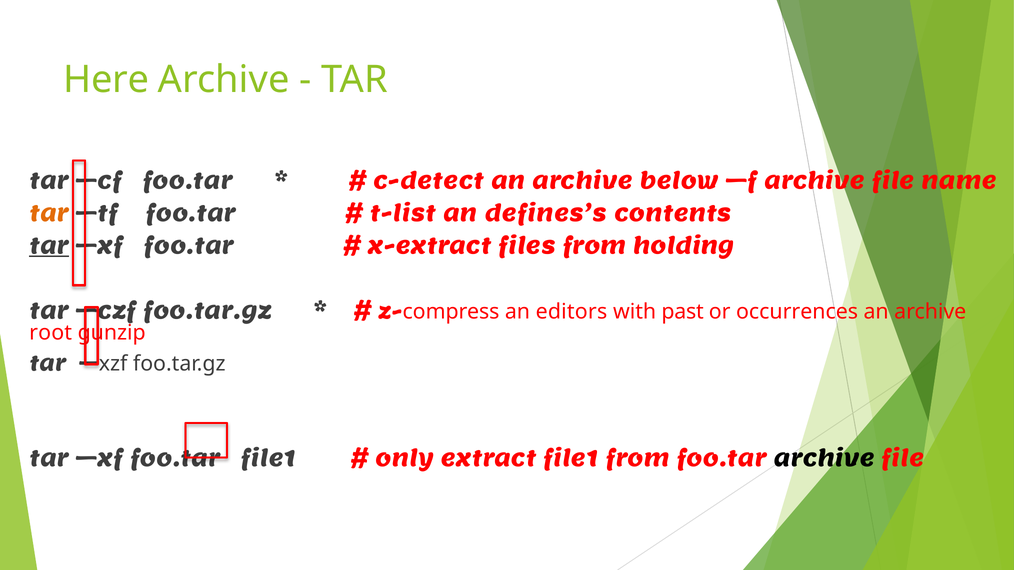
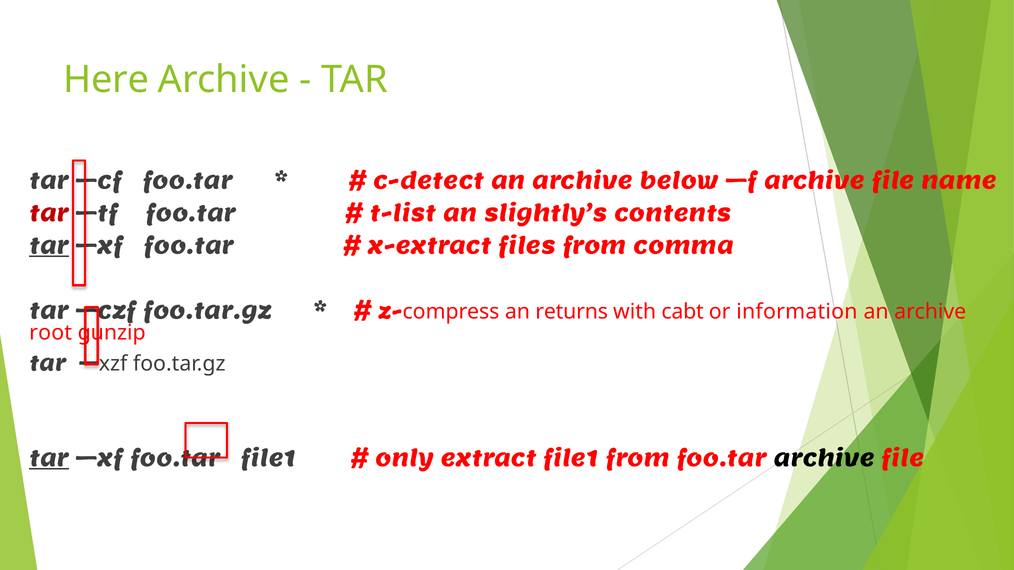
tar at (49, 214) colour: orange -> red
defines’s: defines’s -> slightly’s
holding: holding -> comma
editors: editors -> returns
past: past -> cabt
occurrences: occurrences -> information
tar at (49, 459) underline: none -> present
